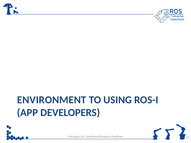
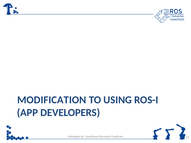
ENVIRONMENT: ENVIRONMENT -> MODIFICATION
